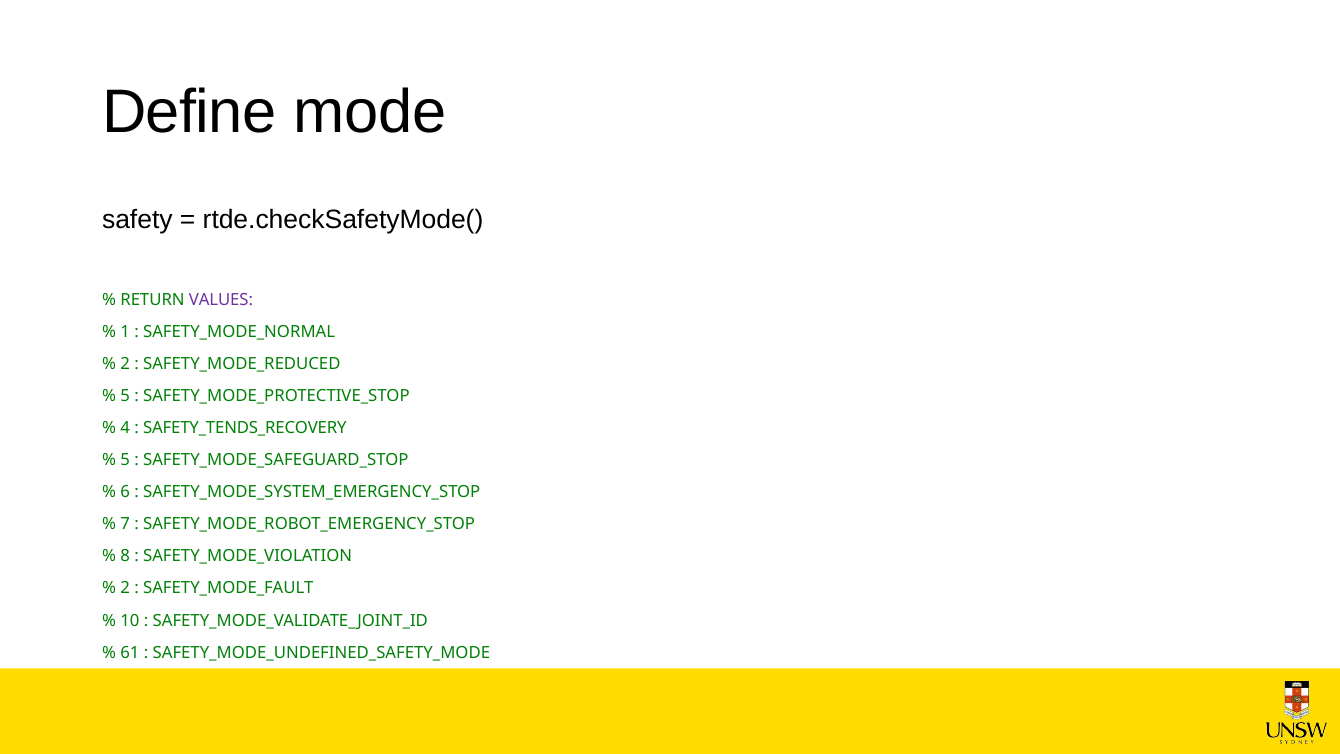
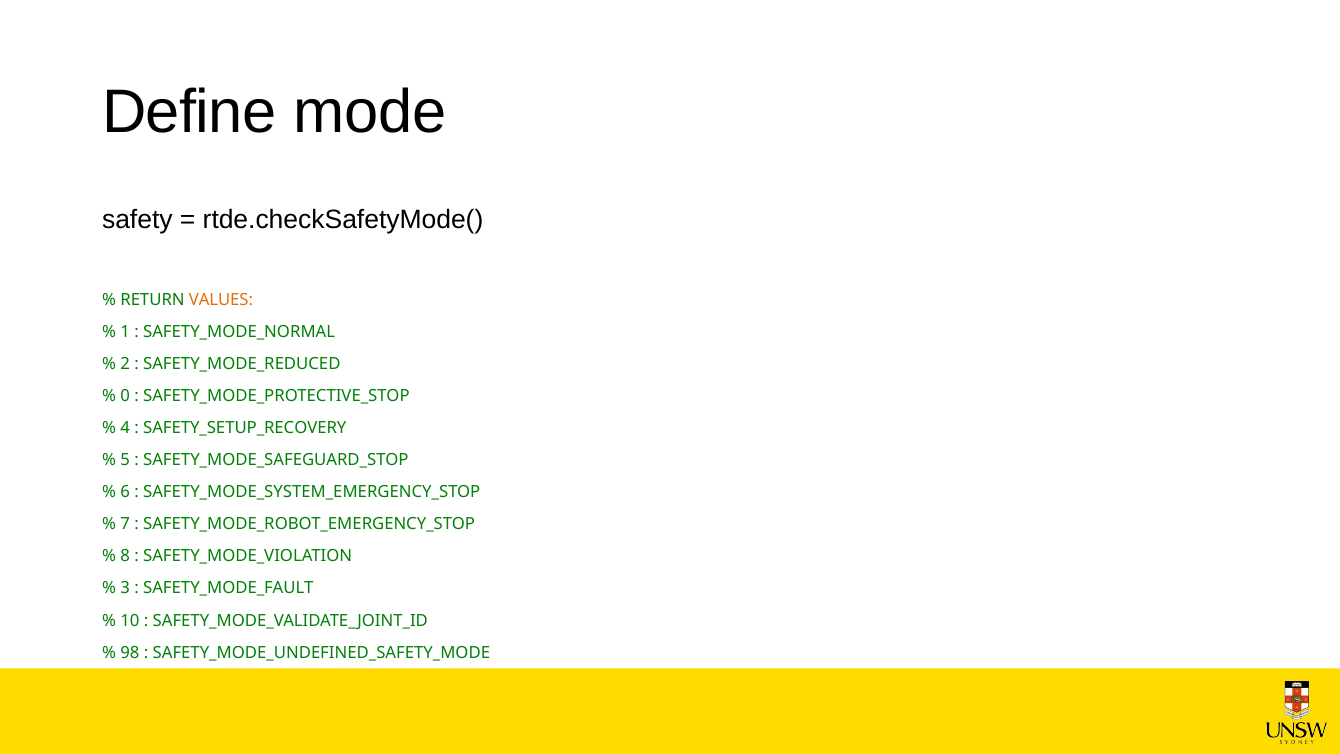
VALUES colour: purple -> orange
5 at (125, 396): 5 -> 0
SAFETY_TENDS_RECOVERY: SAFETY_TENDS_RECOVERY -> SAFETY_SETUP_RECOVERY
2 at (125, 588): 2 -> 3
61: 61 -> 98
